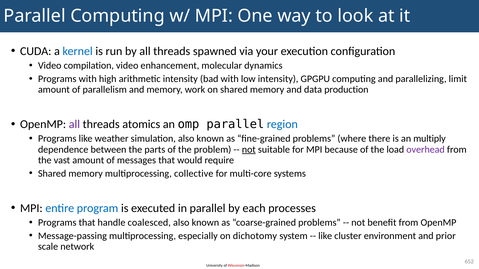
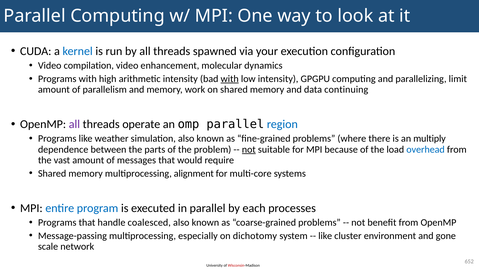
with at (230, 79) underline: none -> present
production: production -> continuing
atomics: atomics -> operate
overhead colour: purple -> blue
collective: collective -> alignment
prior: prior -> gone
